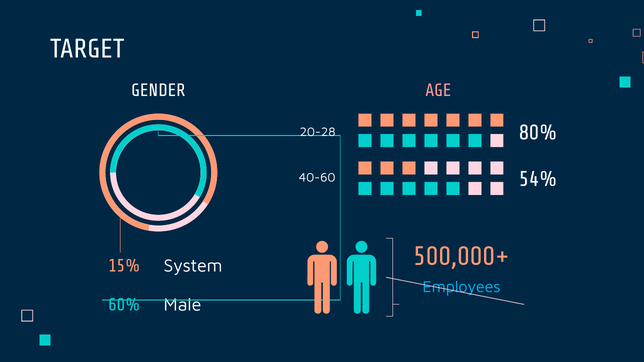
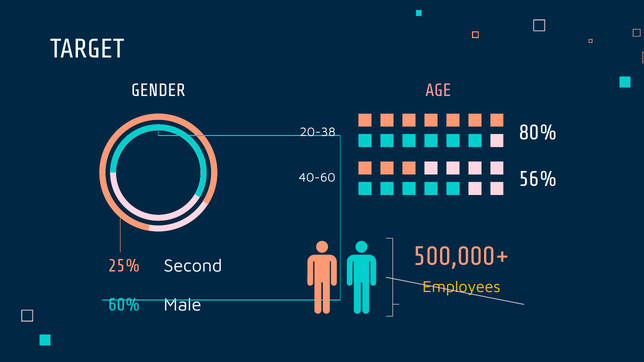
20-28: 20-28 -> 20-38
54%: 54% -> 56%
System: System -> Second
15%: 15% -> 25%
Employees colour: light blue -> yellow
